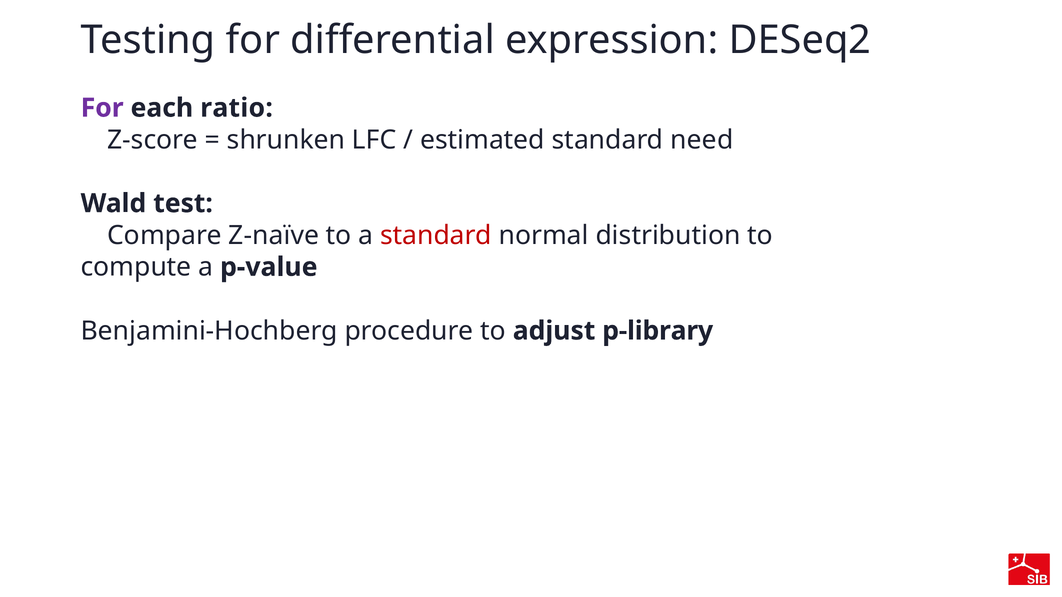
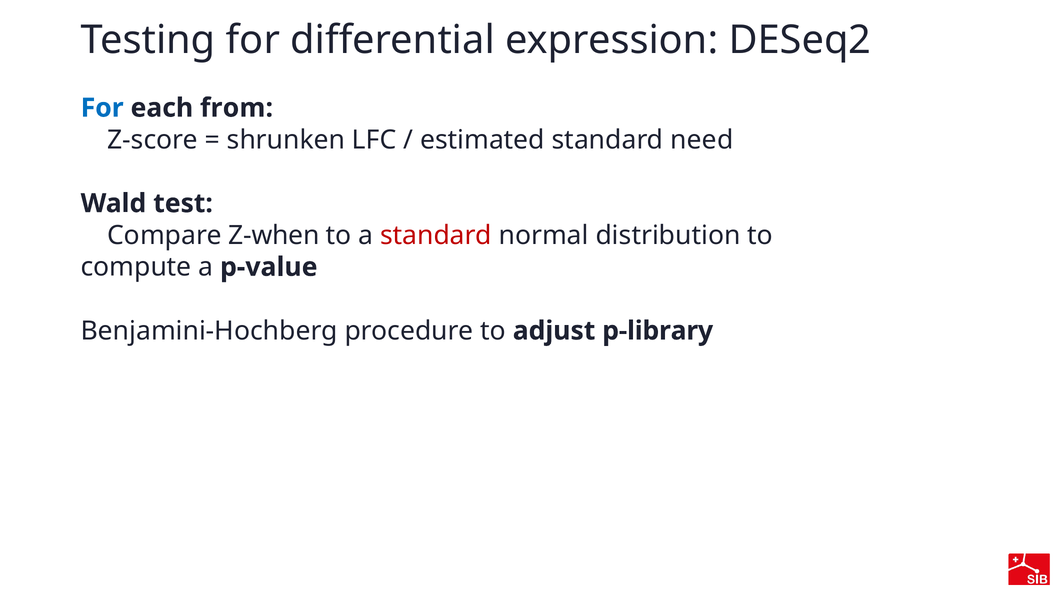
For at (102, 108) colour: purple -> blue
ratio: ratio -> from
Z-naïve: Z-naïve -> Z-when
